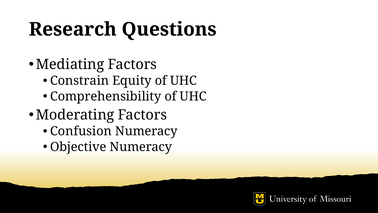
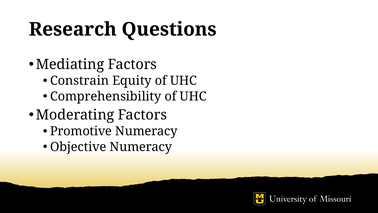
Confusion: Confusion -> Promotive
